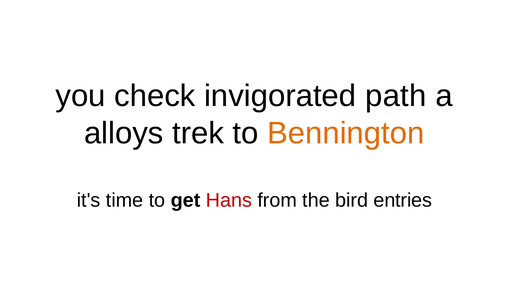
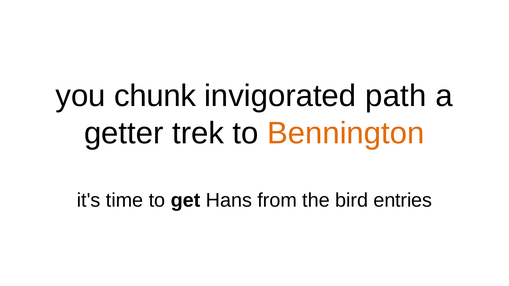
check: check -> chunk
alloys: alloys -> getter
Hans colour: red -> black
